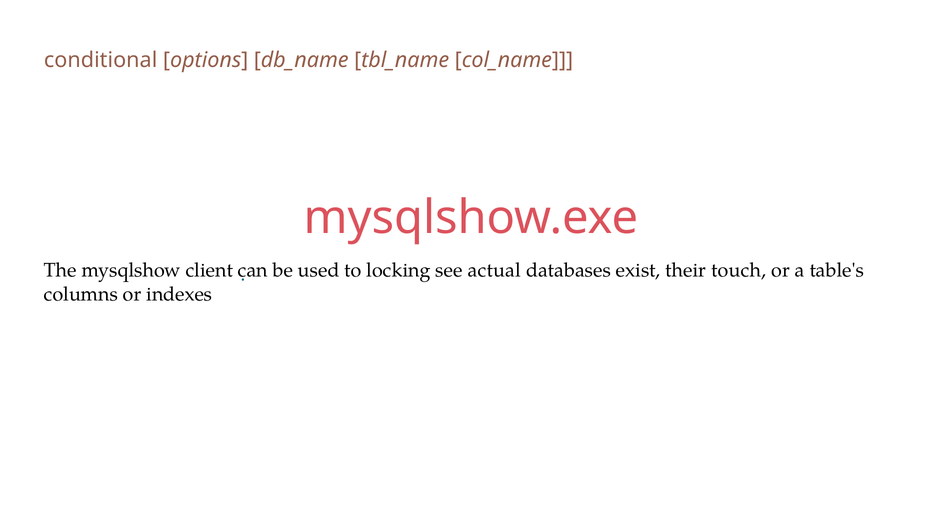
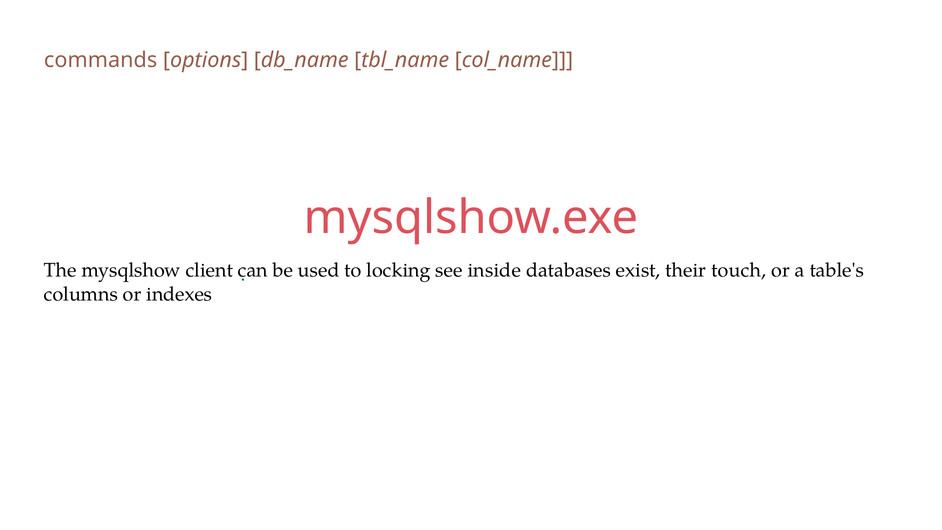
conditional: conditional -> commands
actual: actual -> inside
